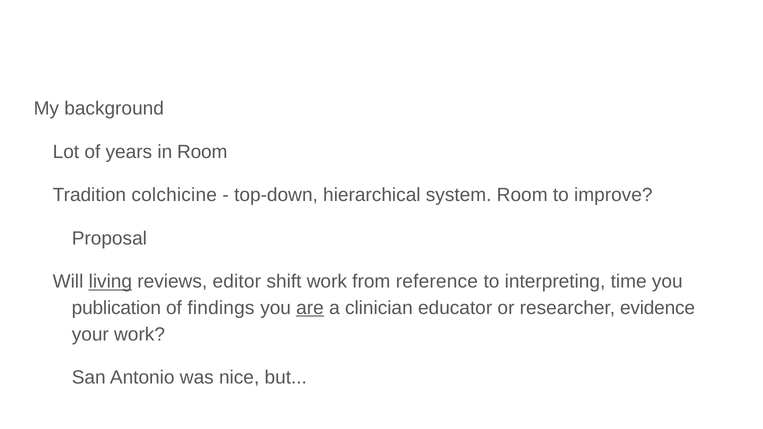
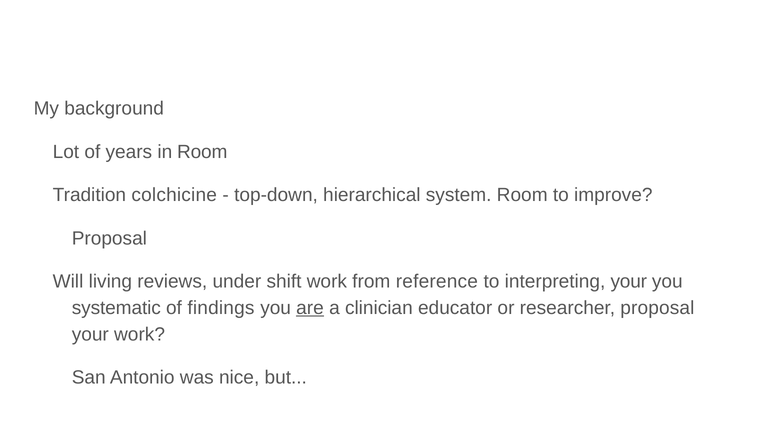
living underline: present -> none
editor: editor -> under
interpreting time: time -> your
publication: publication -> systematic
researcher evidence: evidence -> proposal
